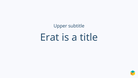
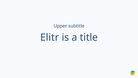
Erat: Erat -> Elitr
